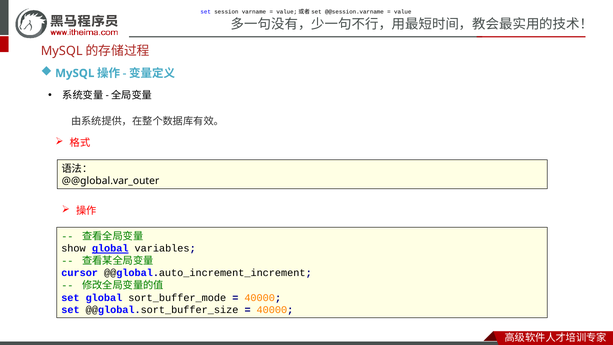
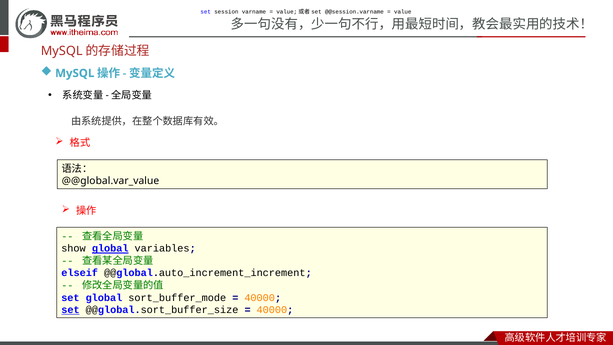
@@global.var_outer: @@global.var_outer -> @@global.var_value
cursor: cursor -> elseif
set at (70, 310) underline: none -> present
